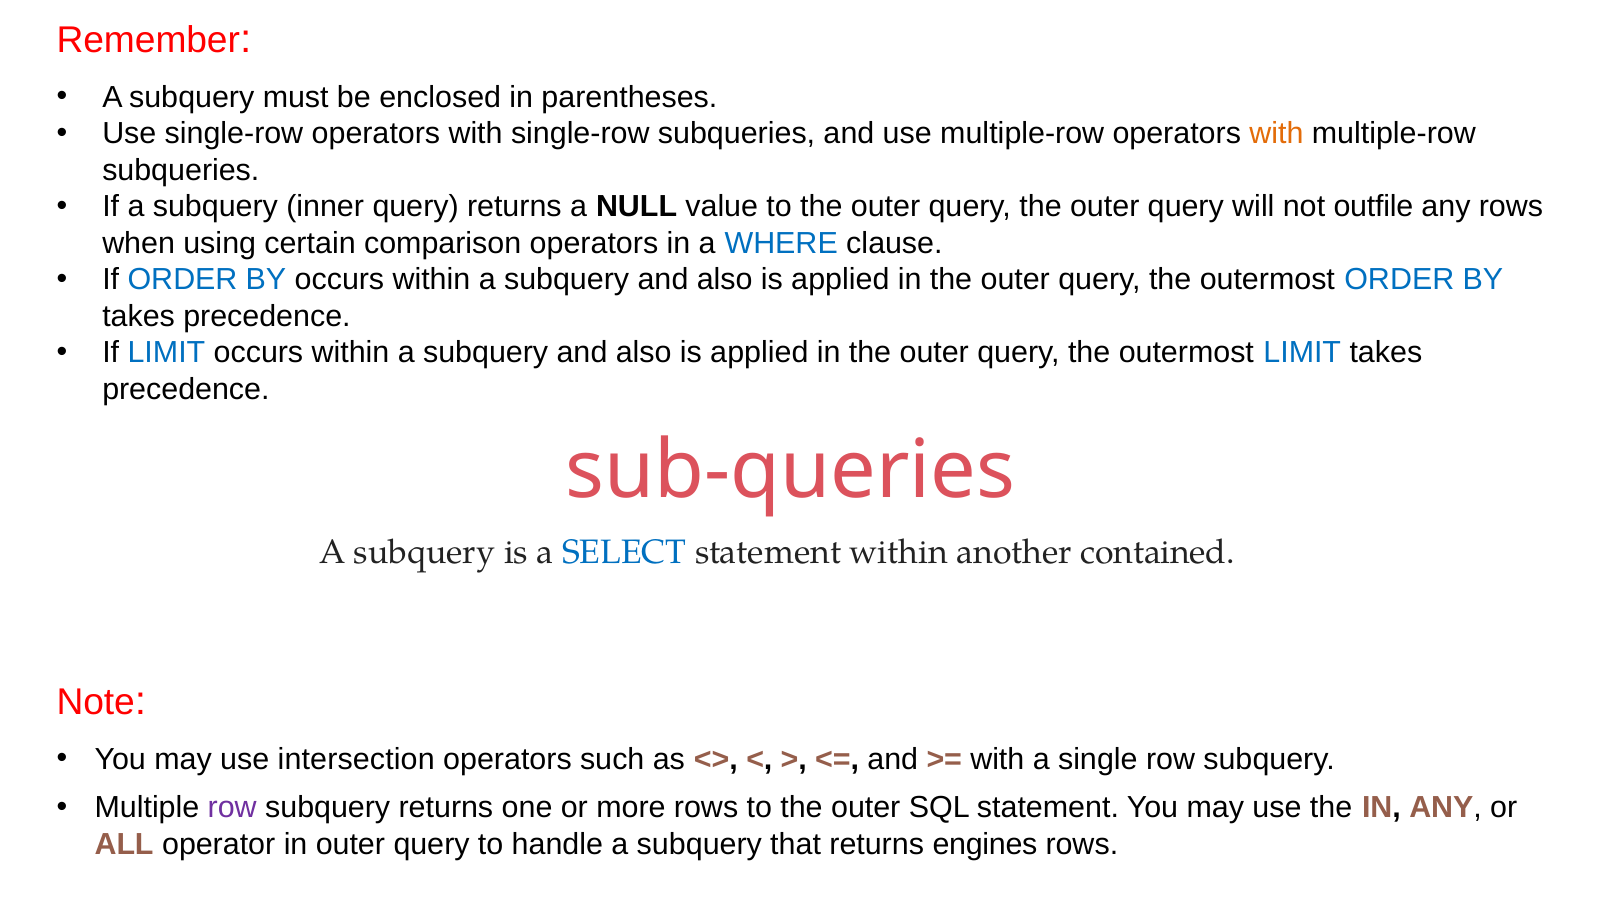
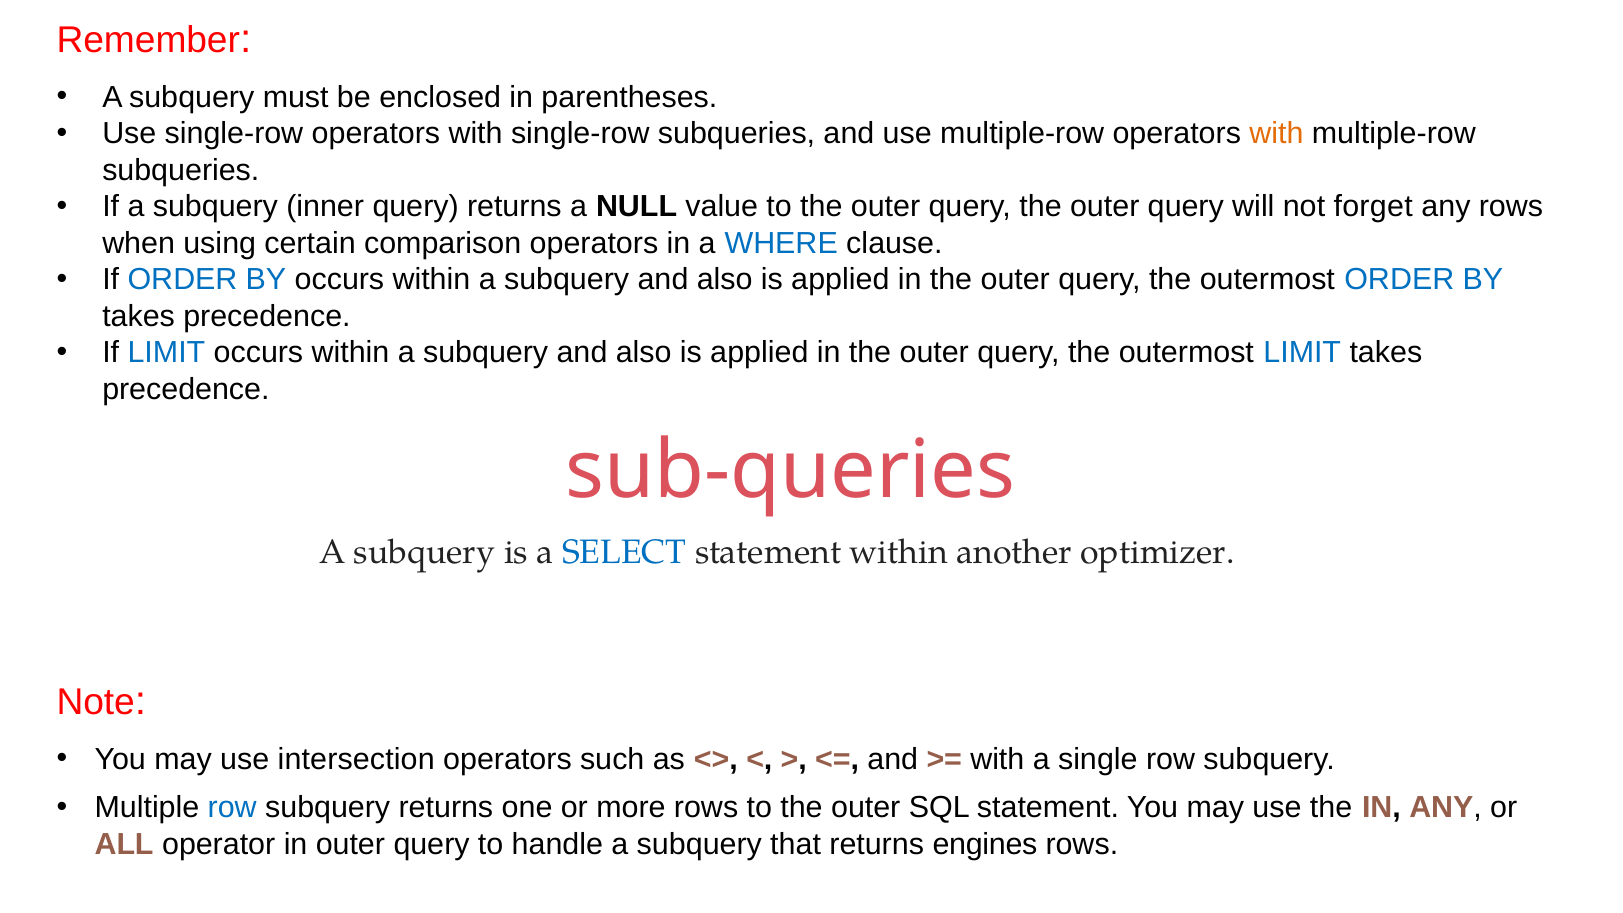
outfile: outfile -> forget
contained: contained -> optimizer
row at (232, 808) colour: purple -> blue
